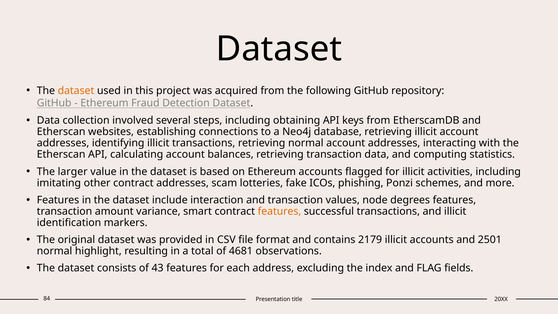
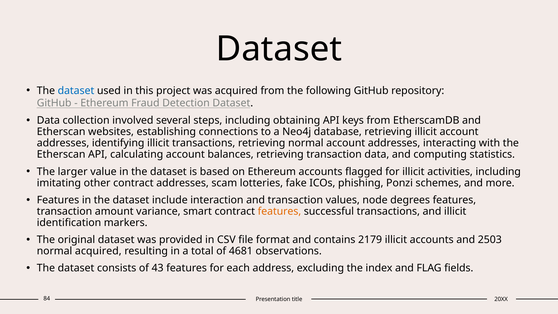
dataset at (76, 91) colour: orange -> blue
2501: 2501 -> 2503
normal highlight: highlight -> acquired
